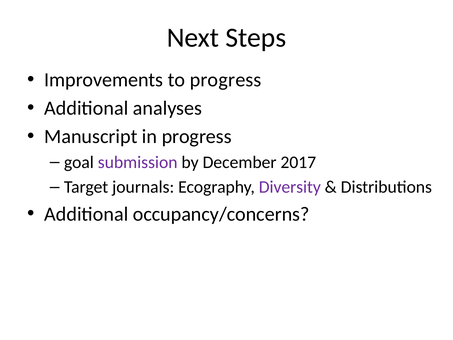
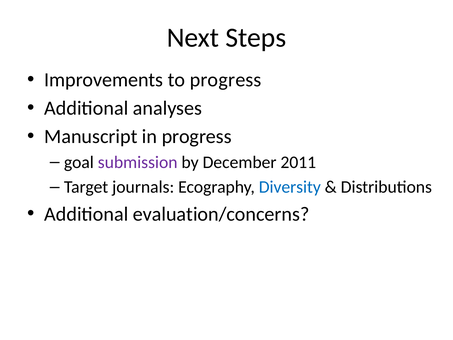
2017: 2017 -> 2011
Diversity colour: purple -> blue
occupancy/concerns: occupancy/concerns -> evaluation/concerns
